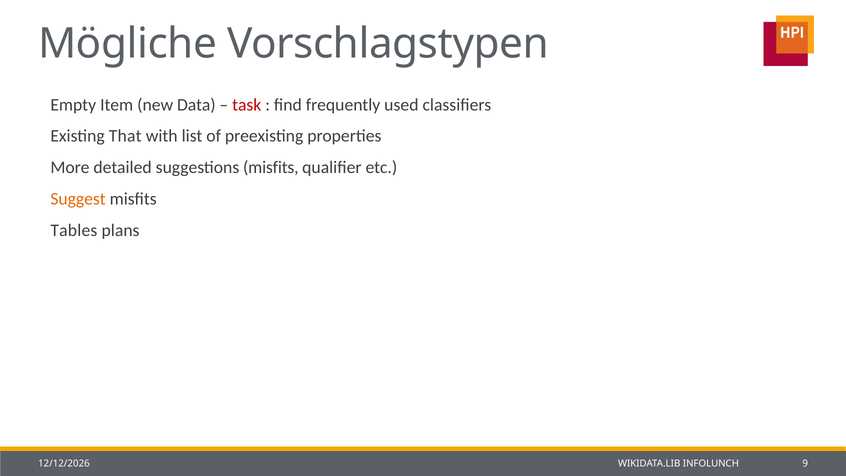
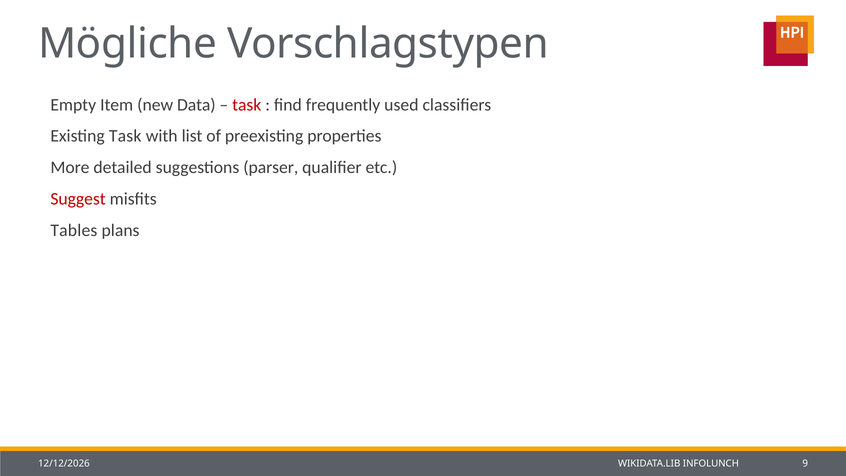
Existing That: That -> Task
suggestions misfits: misfits -> parser
Suggest colour: orange -> red
